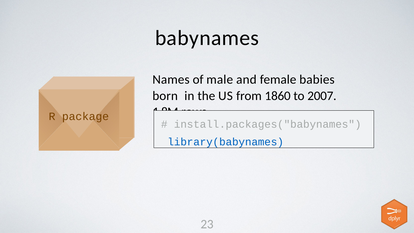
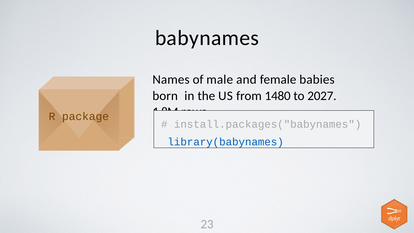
1860: 1860 -> 1480
2007: 2007 -> 2027
